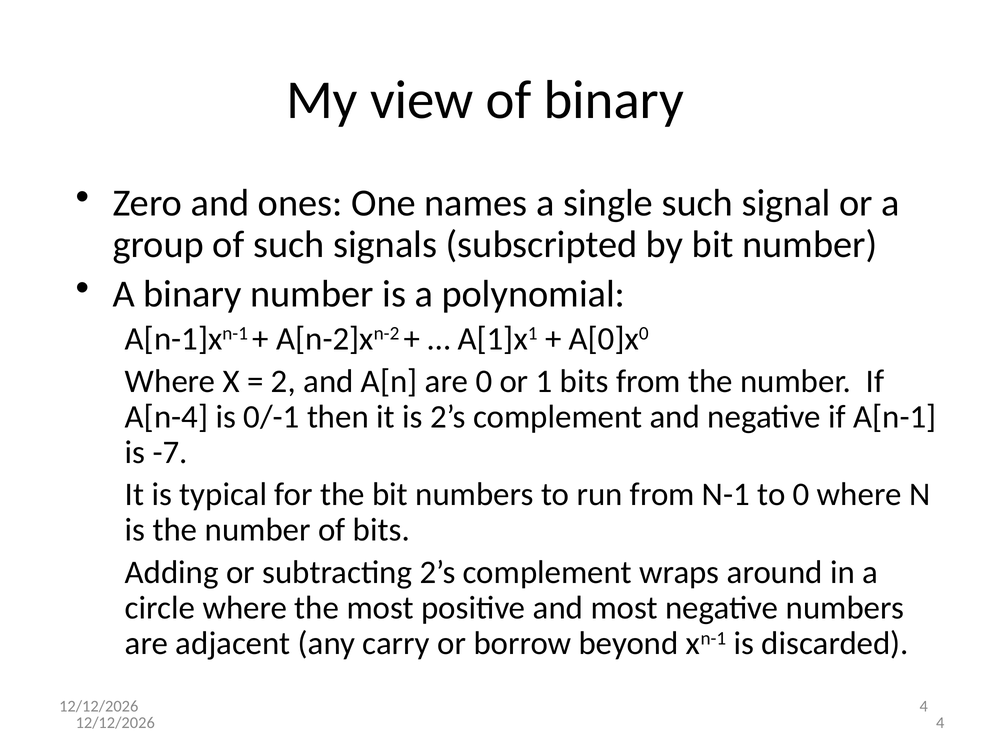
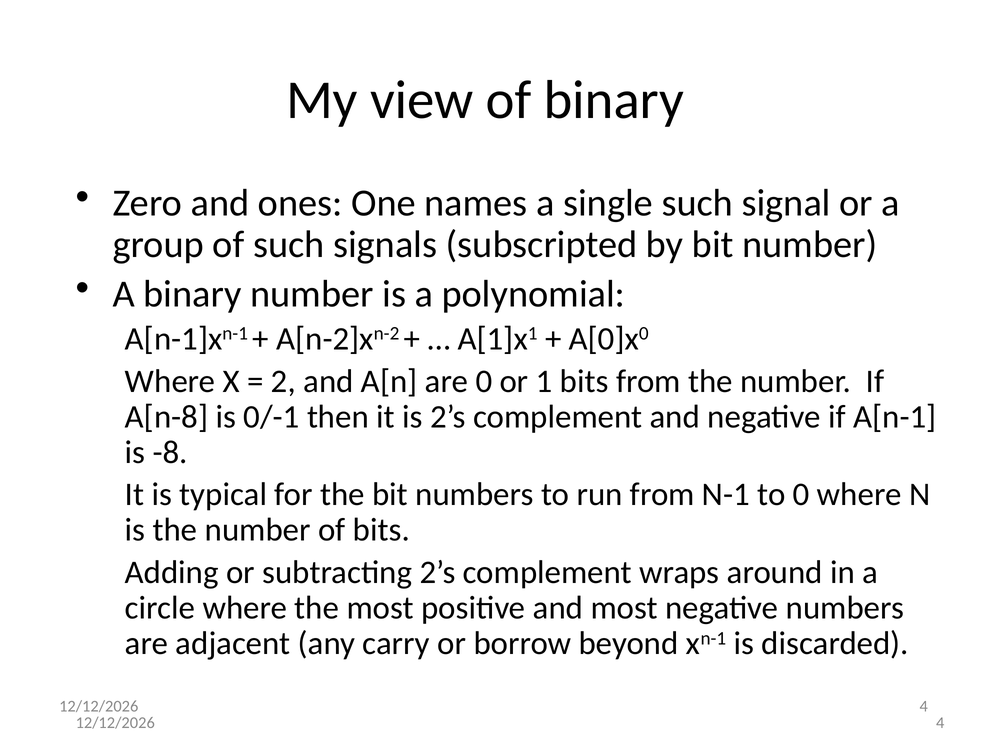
A[n-4: A[n-4 -> A[n-8
-7: -7 -> -8
